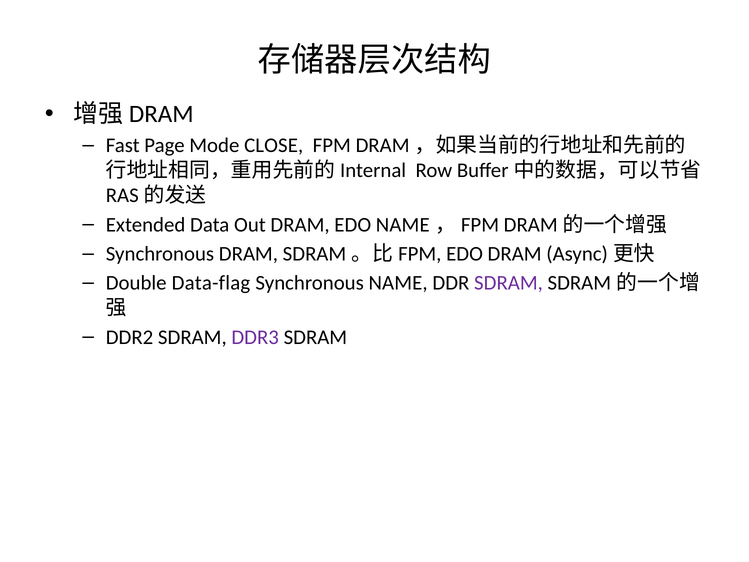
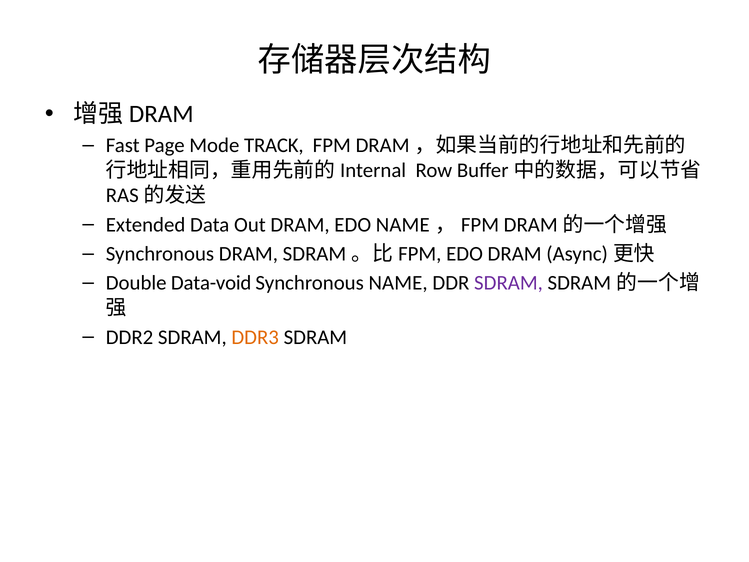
CLOSE: CLOSE -> TRACK
Data-flag: Data-flag -> Data-void
DDR3 colour: purple -> orange
